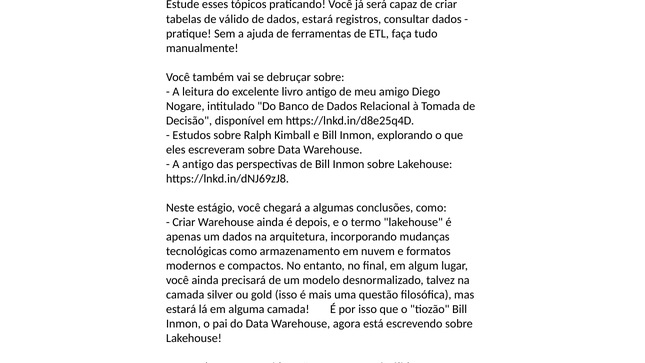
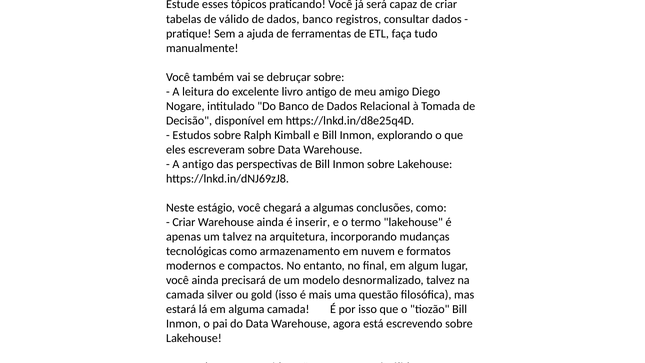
dados estará: estará -> banco
é depois: depois -> inserir
um dados: dados -> talvez
